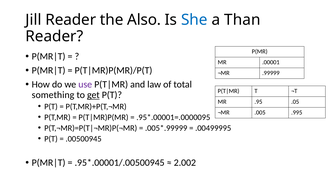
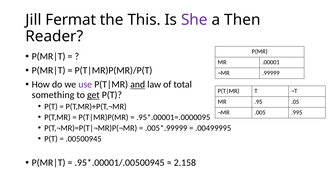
Jill Reader: Reader -> Fermat
Also: Also -> This
She colour: blue -> purple
Than: Than -> Then
and underline: none -> present
2.002: 2.002 -> 2.158
